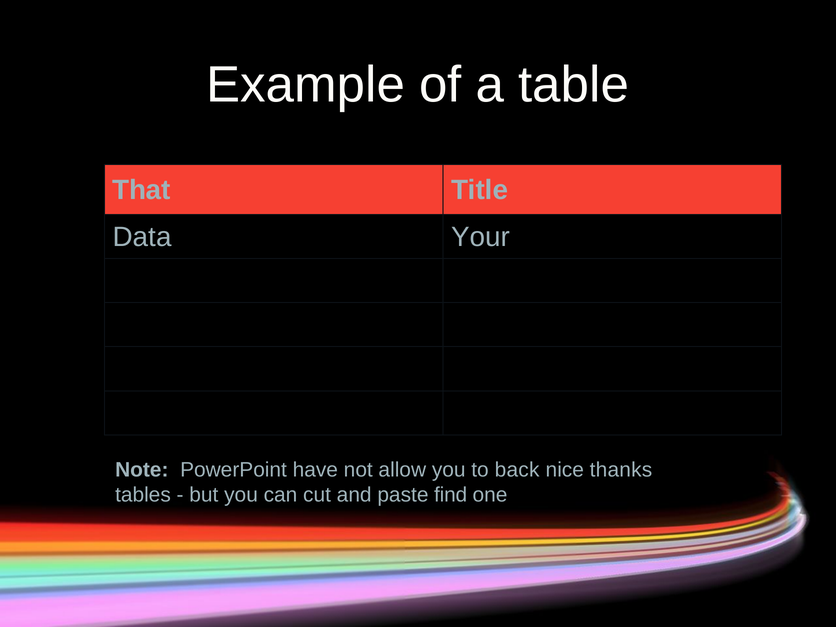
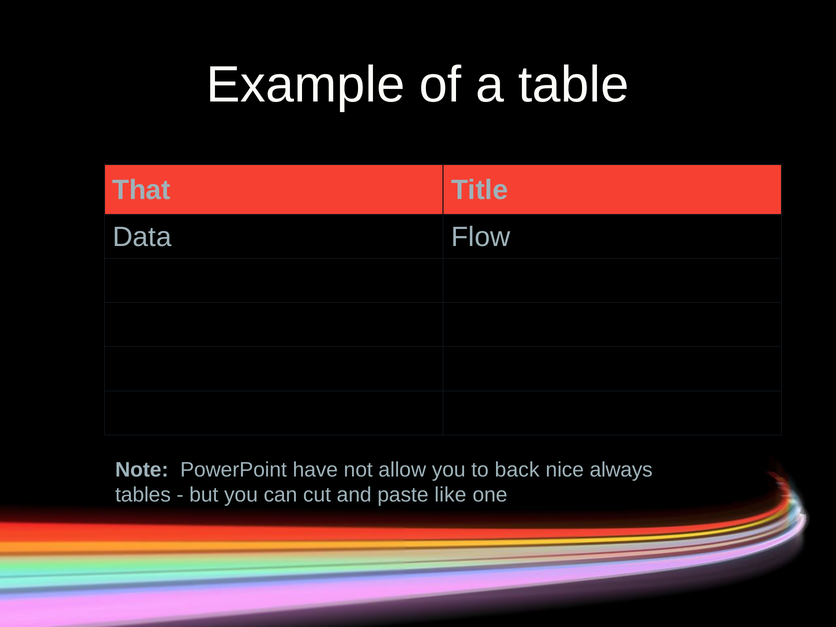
Your: Your -> Flow
thanks: thanks -> always
find: find -> like
